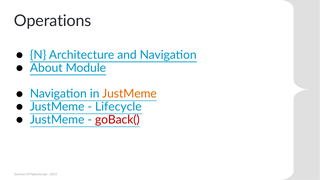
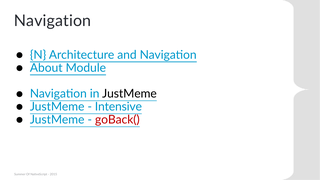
Operations at (53, 21): Operations -> Navigation
JustMeme at (129, 94) colour: orange -> black
Lifecycle: Lifecycle -> Intensive
